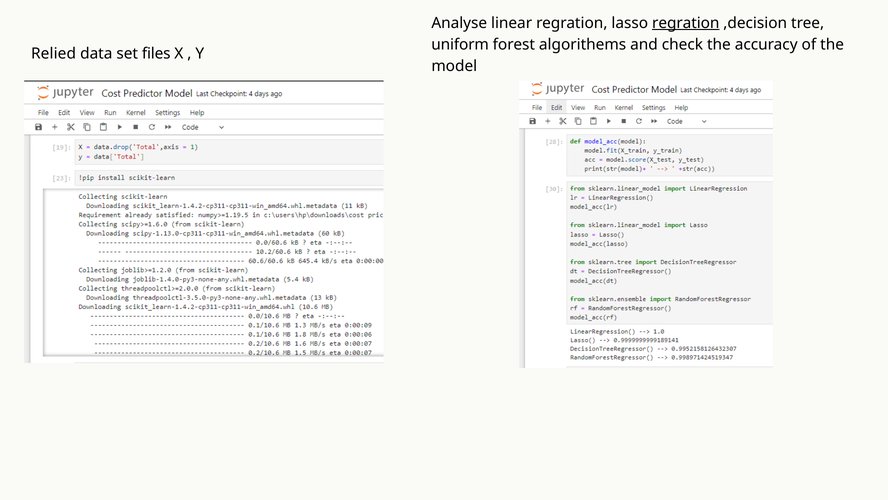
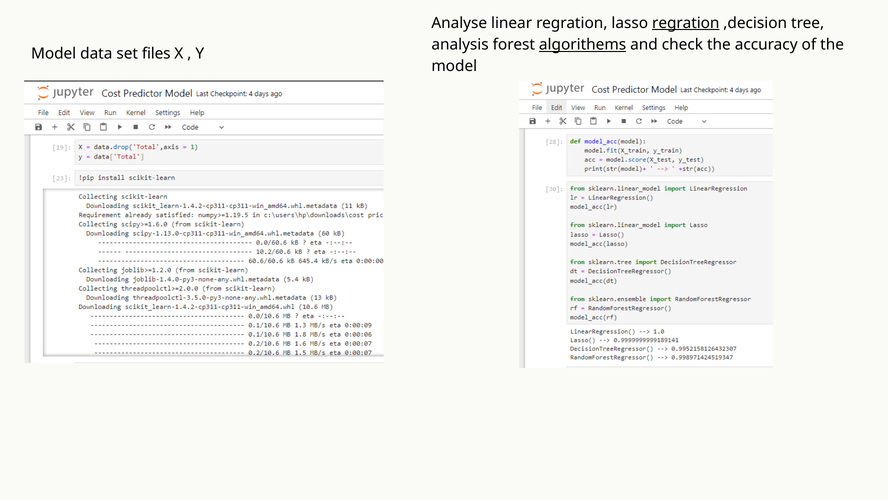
uniform: uniform -> analysis
algorithems underline: none -> present
Relied at (54, 53): Relied -> Model
